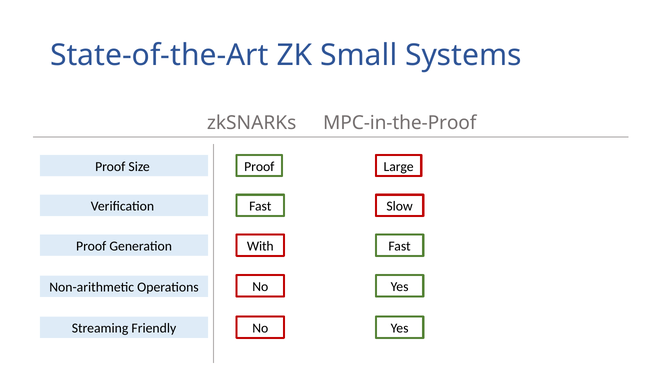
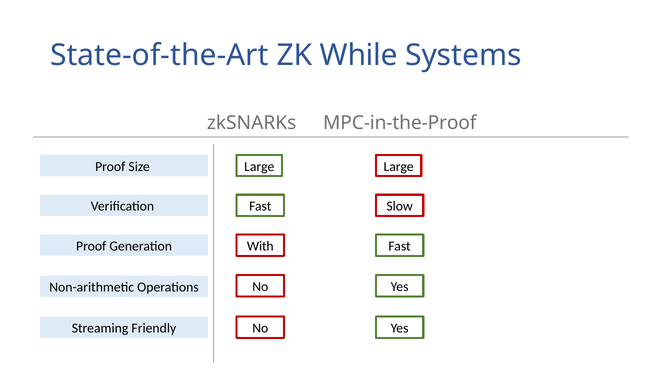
Small: Small -> While
Proof at (259, 166): Proof -> Large
